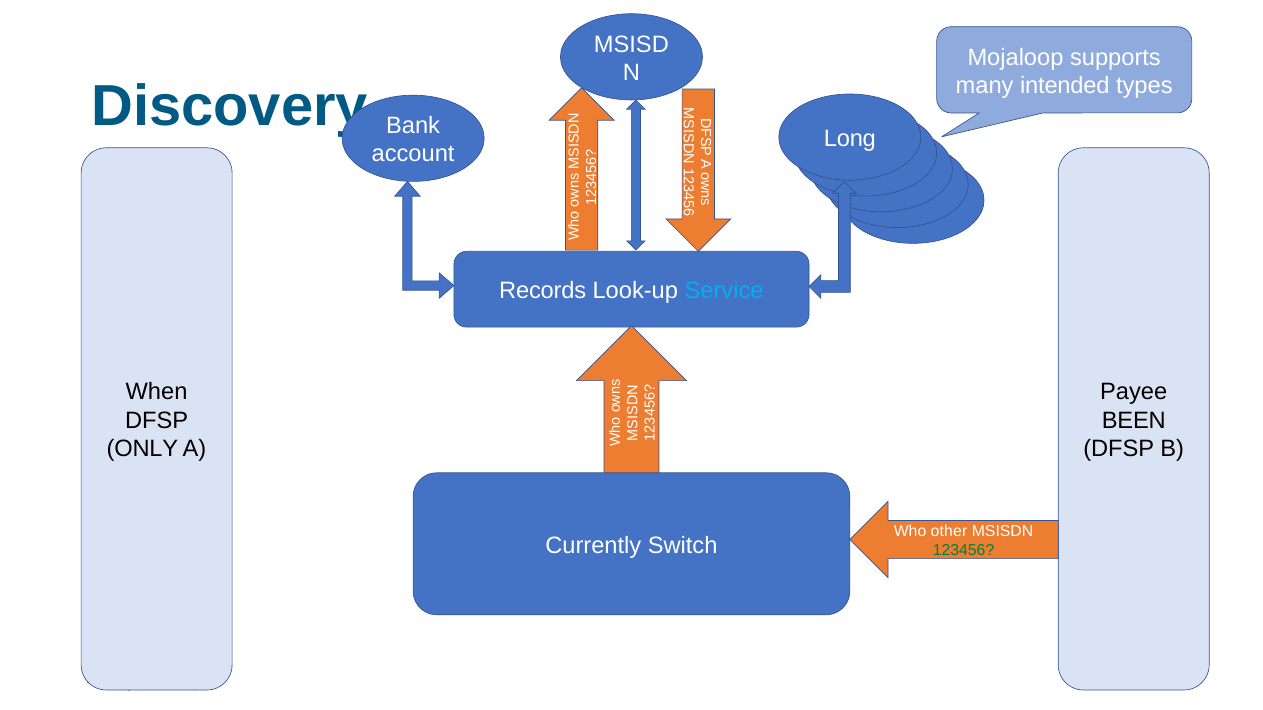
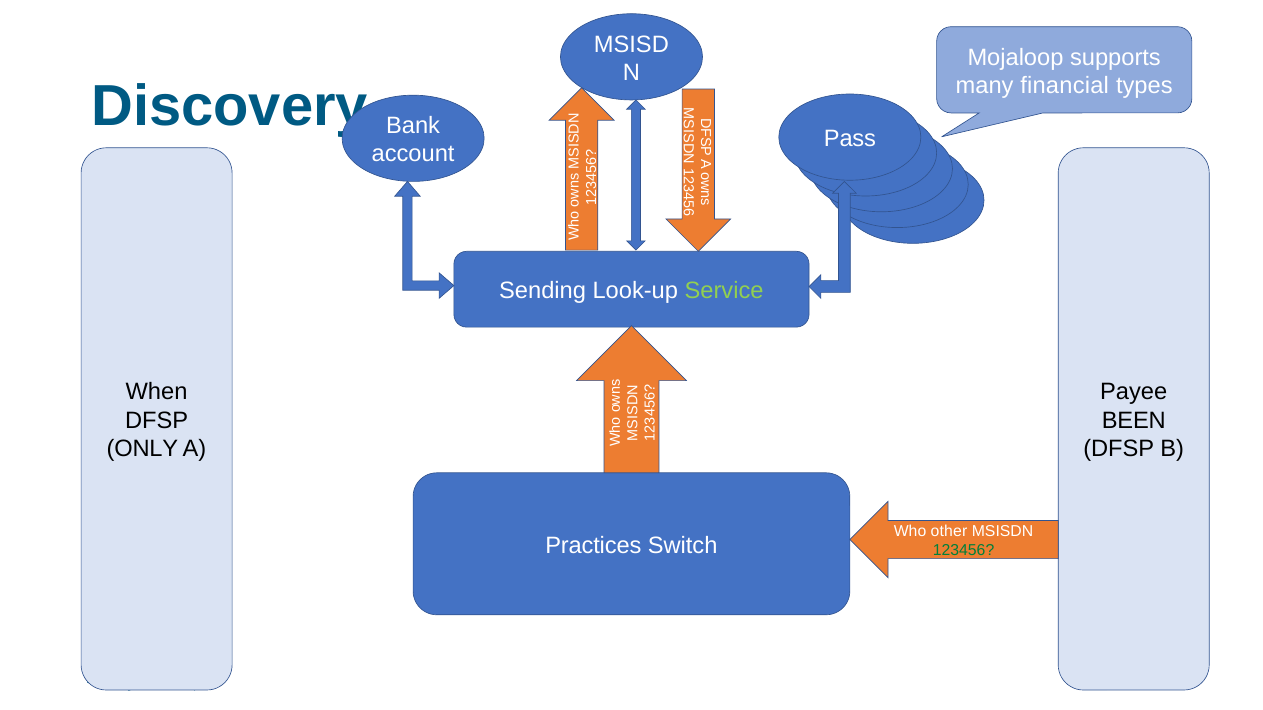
intended: intended -> financial
Long: Long -> Pass
Records: Records -> Sending
Service colour: light blue -> light green
Currently: Currently -> Practices
